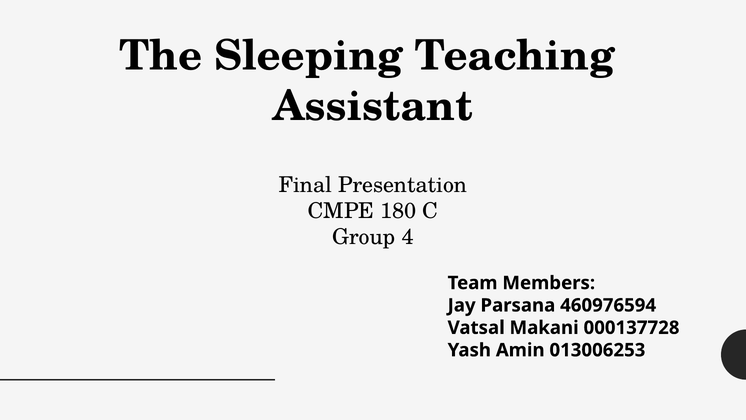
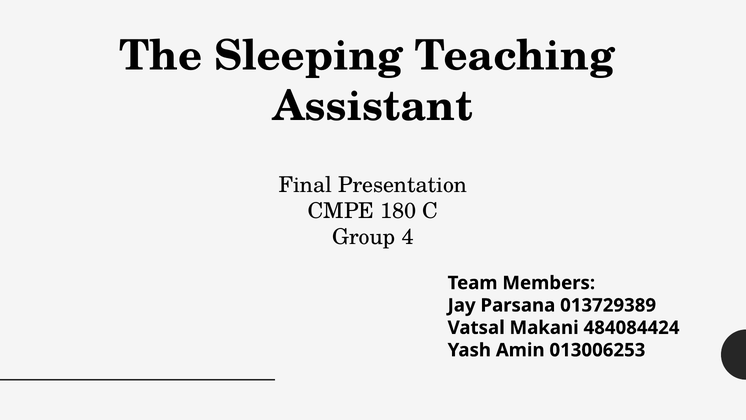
460976594: 460976594 -> 013729389
000137728: 000137728 -> 484084424
